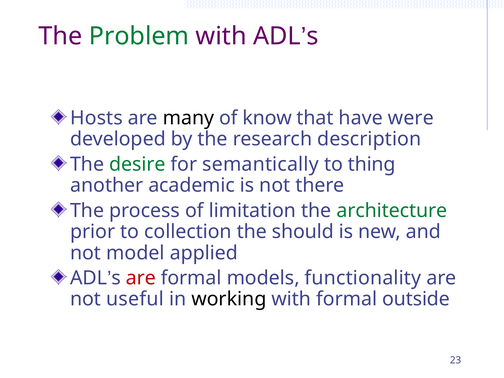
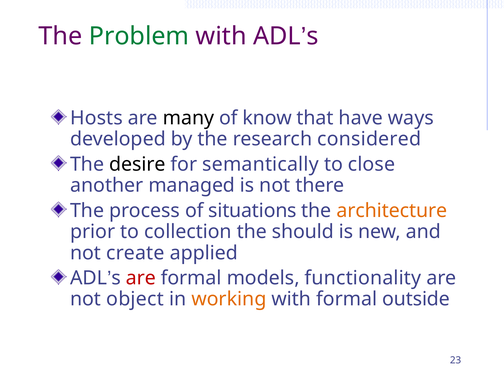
were: were -> ways
description: description -> considered
desire colour: green -> black
thing: thing -> close
academic: academic -> managed
limitation: limitation -> situations
architecture colour: green -> orange
model: model -> create
useful: useful -> object
working colour: black -> orange
